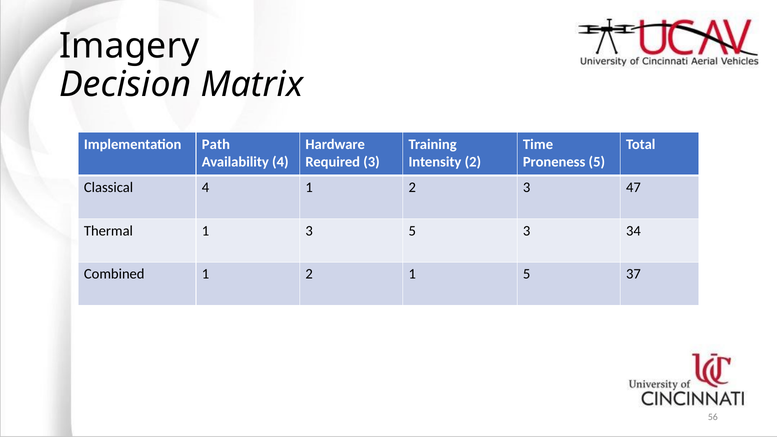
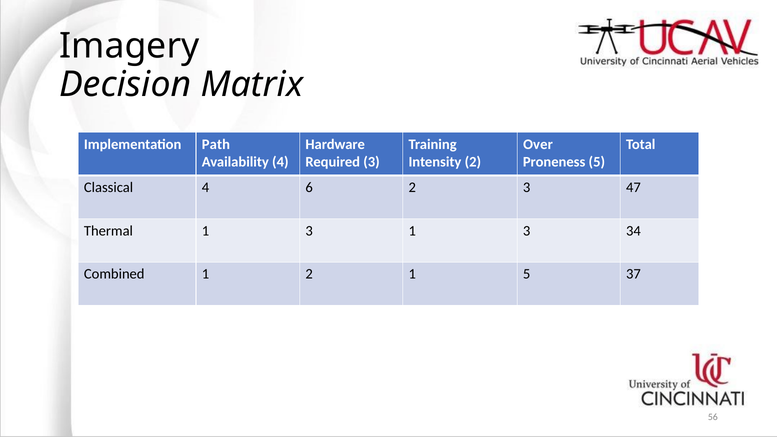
Time: Time -> Over
4 1: 1 -> 6
3 5: 5 -> 1
